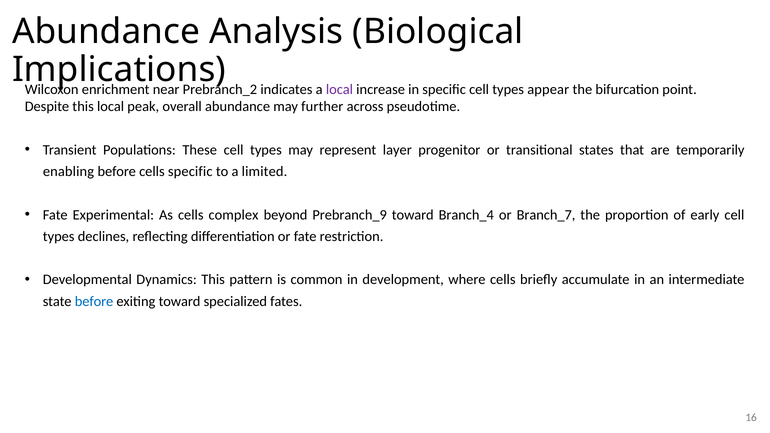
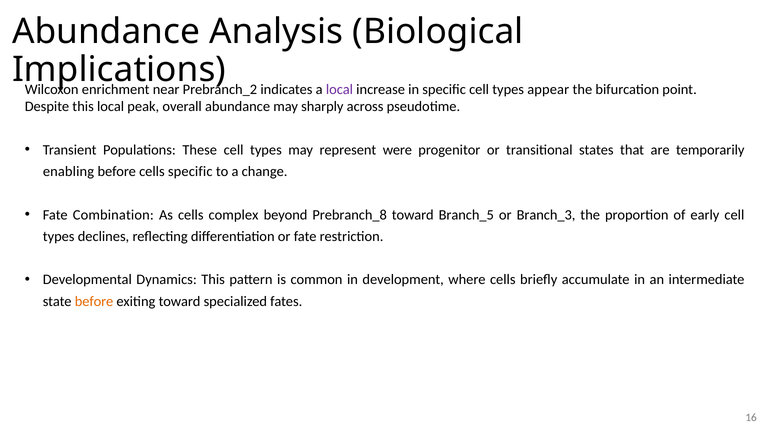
further: further -> sharply
layer: layer -> were
limited: limited -> change
Experimental: Experimental -> Combination
Prebranch_9: Prebranch_9 -> Prebranch_8
Branch_4: Branch_4 -> Branch_5
Branch_7: Branch_7 -> Branch_3
before at (94, 301) colour: blue -> orange
